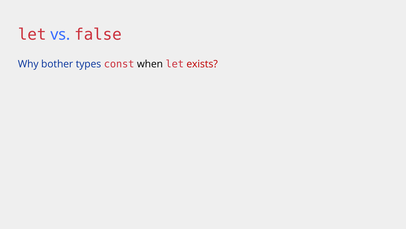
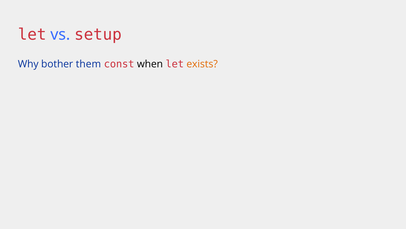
false: false -> setup
types: types -> them
exists colour: red -> orange
